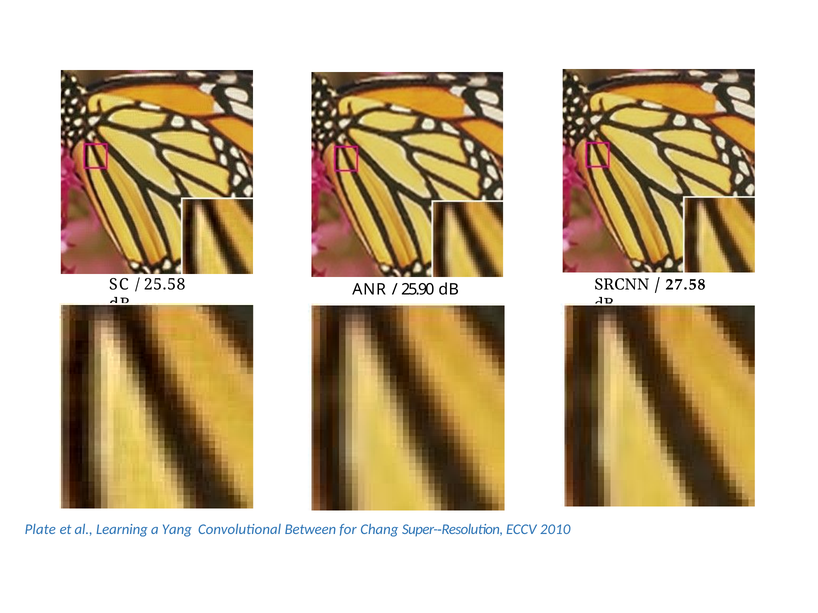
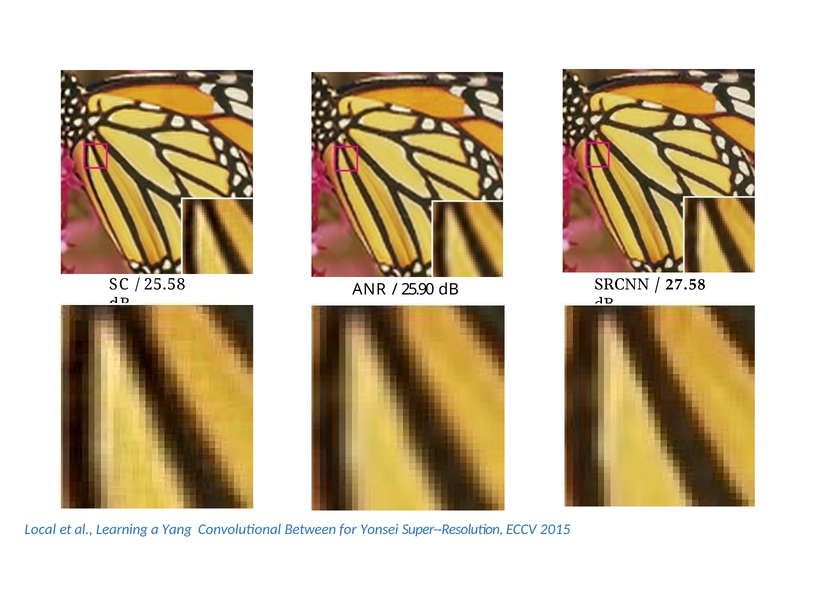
Plate: Plate -> Local
Chang: Chang -> Yonsei
2010: 2010 -> 2015
